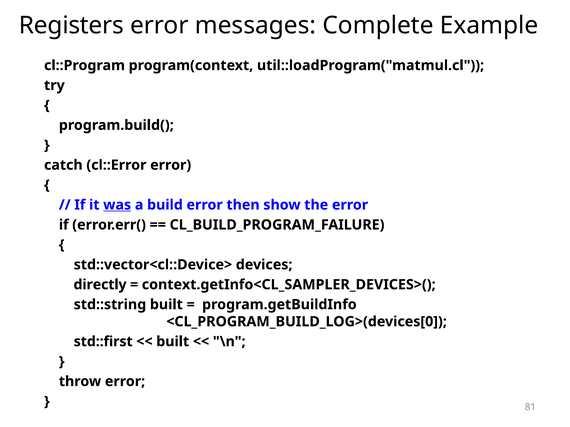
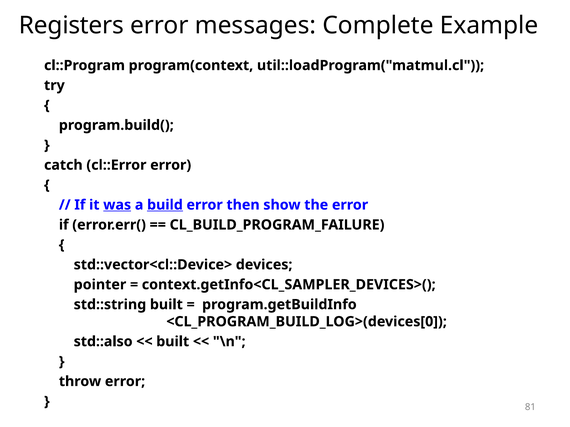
build underline: none -> present
directly: directly -> pointer
std::first: std::first -> std::also
